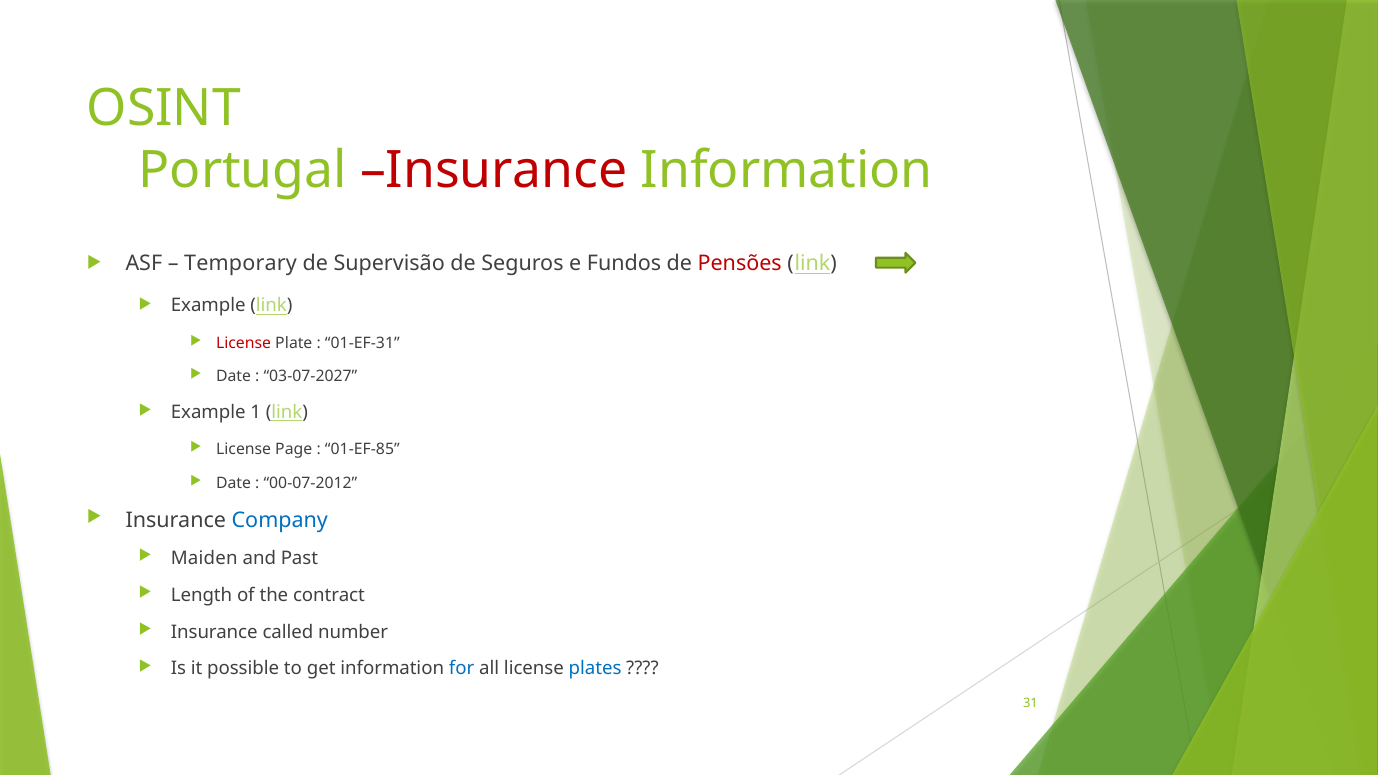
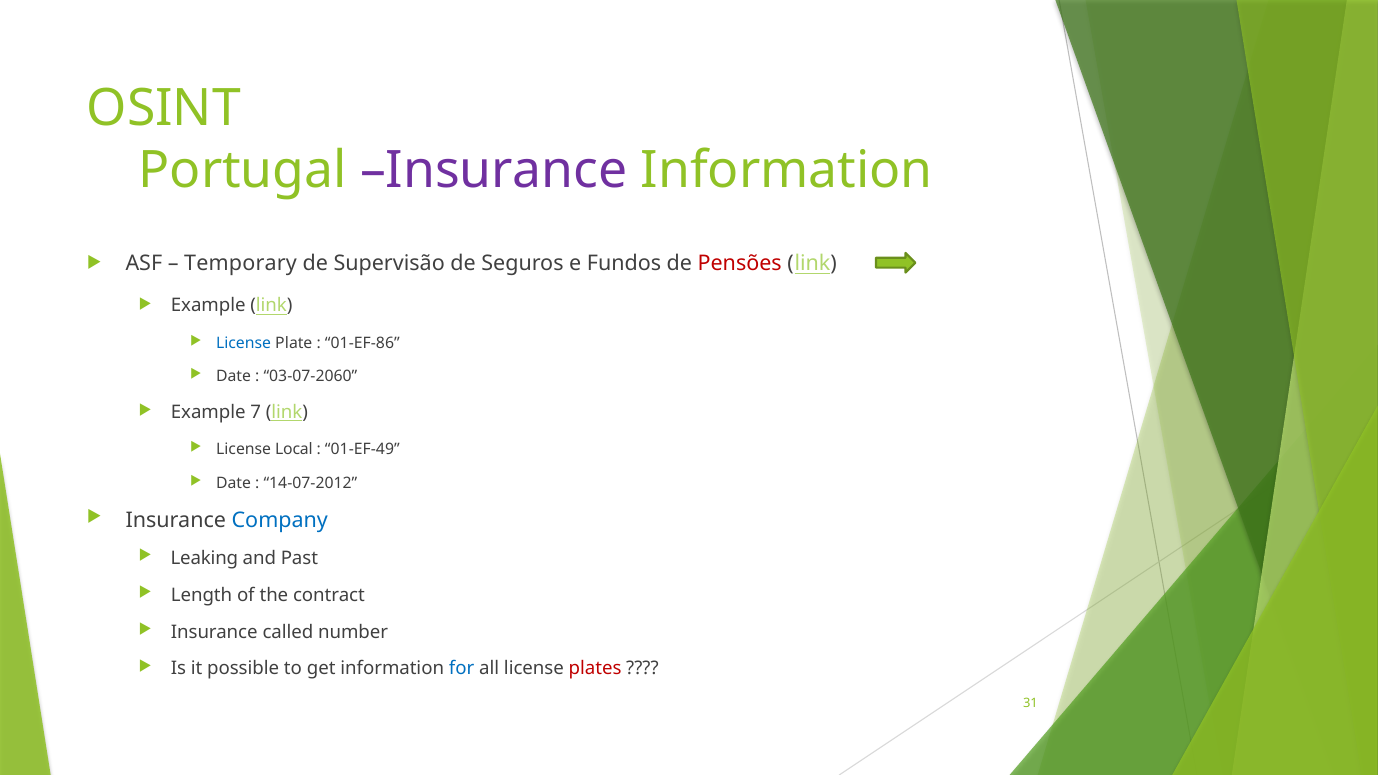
Insurance at (494, 171) colour: red -> purple
License at (244, 343) colour: red -> blue
01-EF-31: 01-EF-31 -> 01-EF-86
03-07-2027: 03-07-2027 -> 03-07-2060
1: 1 -> 7
Page: Page -> Local
01-EF-85: 01-EF-85 -> 01-EF-49
00-07-2012: 00-07-2012 -> 14-07-2012
Maiden: Maiden -> Leaking
plates colour: blue -> red
